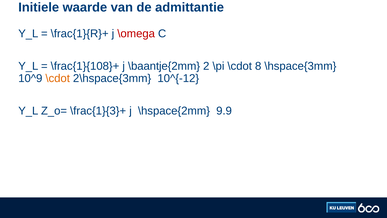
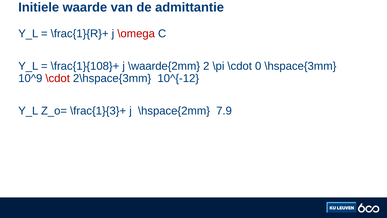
\baantje{2mm: \baantje{2mm -> \waarde{2mm
8: 8 -> 0
\cdot at (58, 78) colour: orange -> red
9.9: 9.9 -> 7.9
